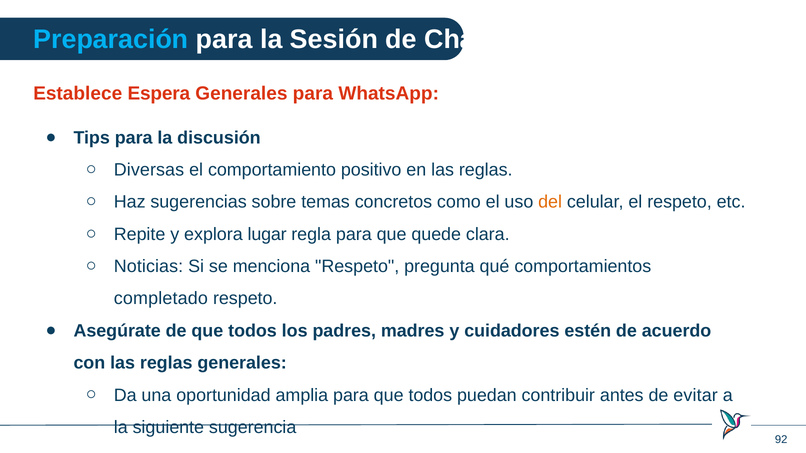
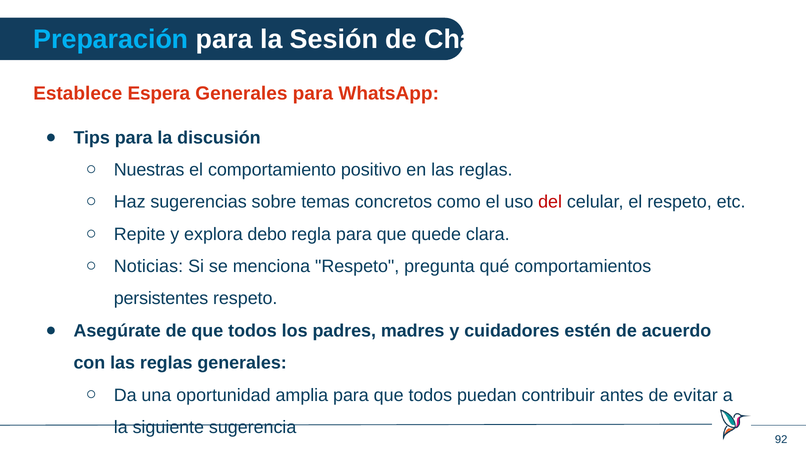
Diversas: Diversas -> Nuestras
del colour: orange -> red
lugar: lugar -> debo
completado: completado -> persistentes
